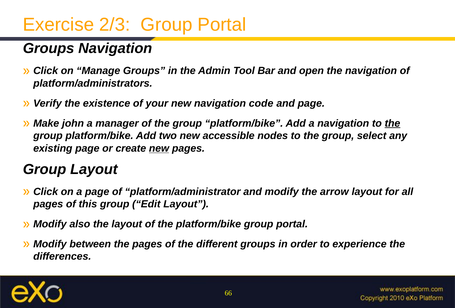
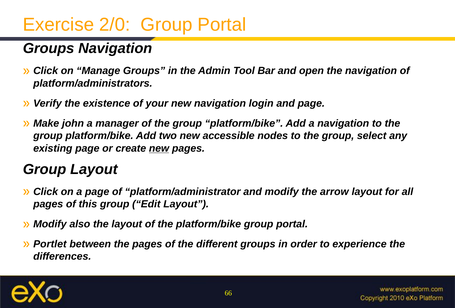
2/3: 2/3 -> 2/0
code: code -> login
the at (392, 123) underline: present -> none
Modify at (50, 244): Modify -> Portlet
